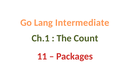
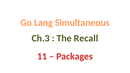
Intermediate: Intermediate -> Simultaneous
Ch.1: Ch.1 -> Ch.3
Count: Count -> Recall
